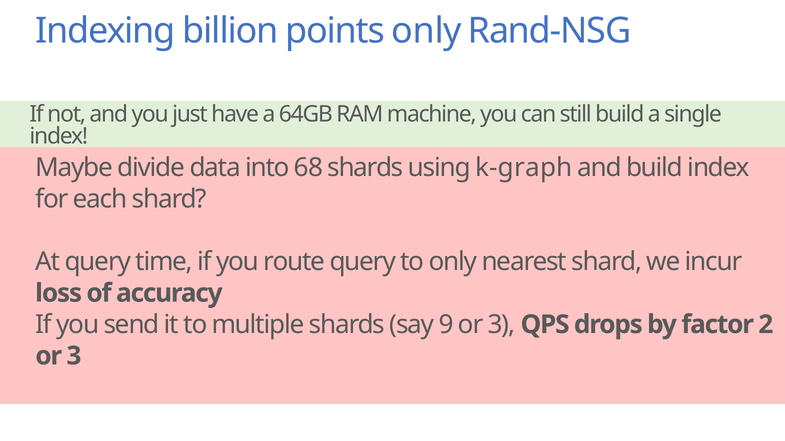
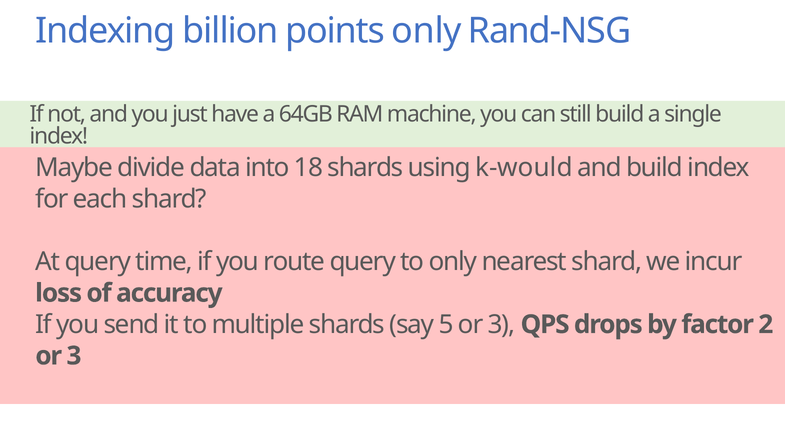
68: 68 -> 18
k-graph: k-graph -> k-would
9: 9 -> 5
